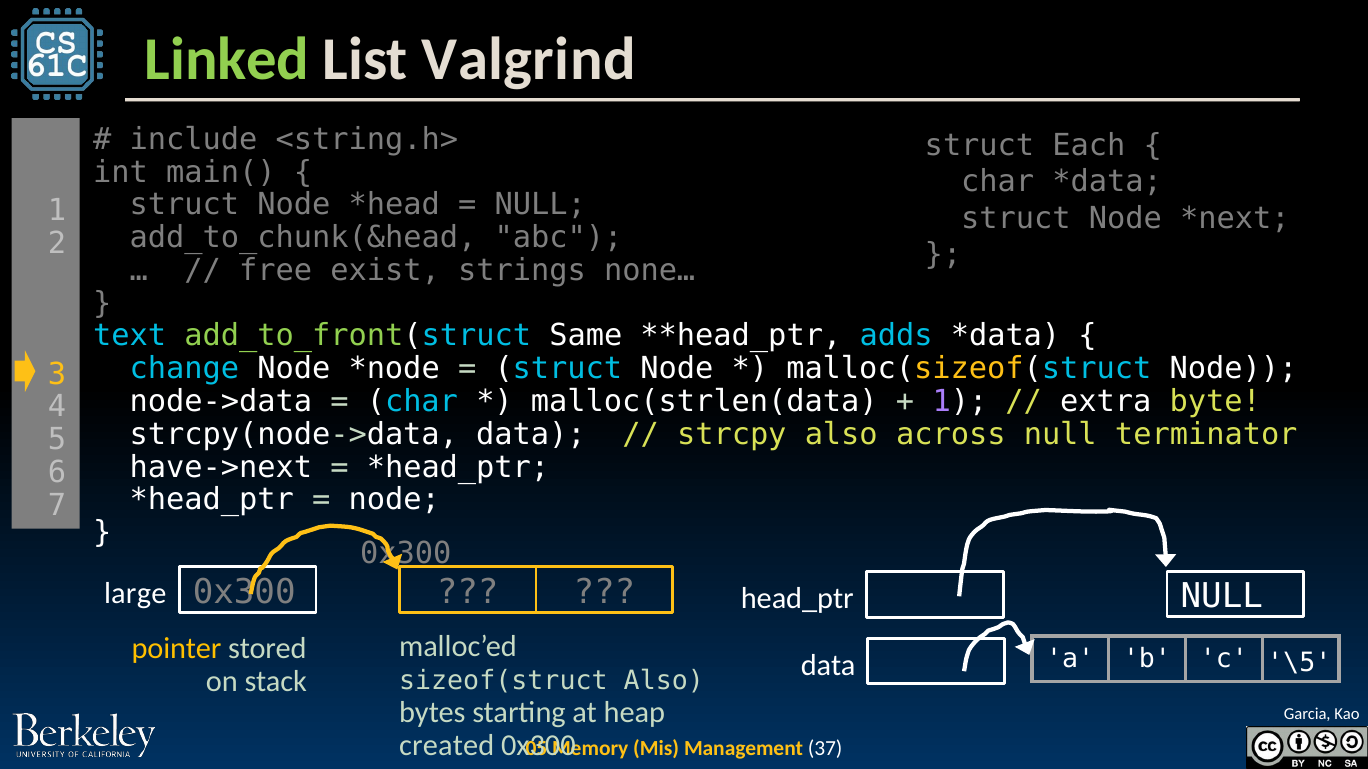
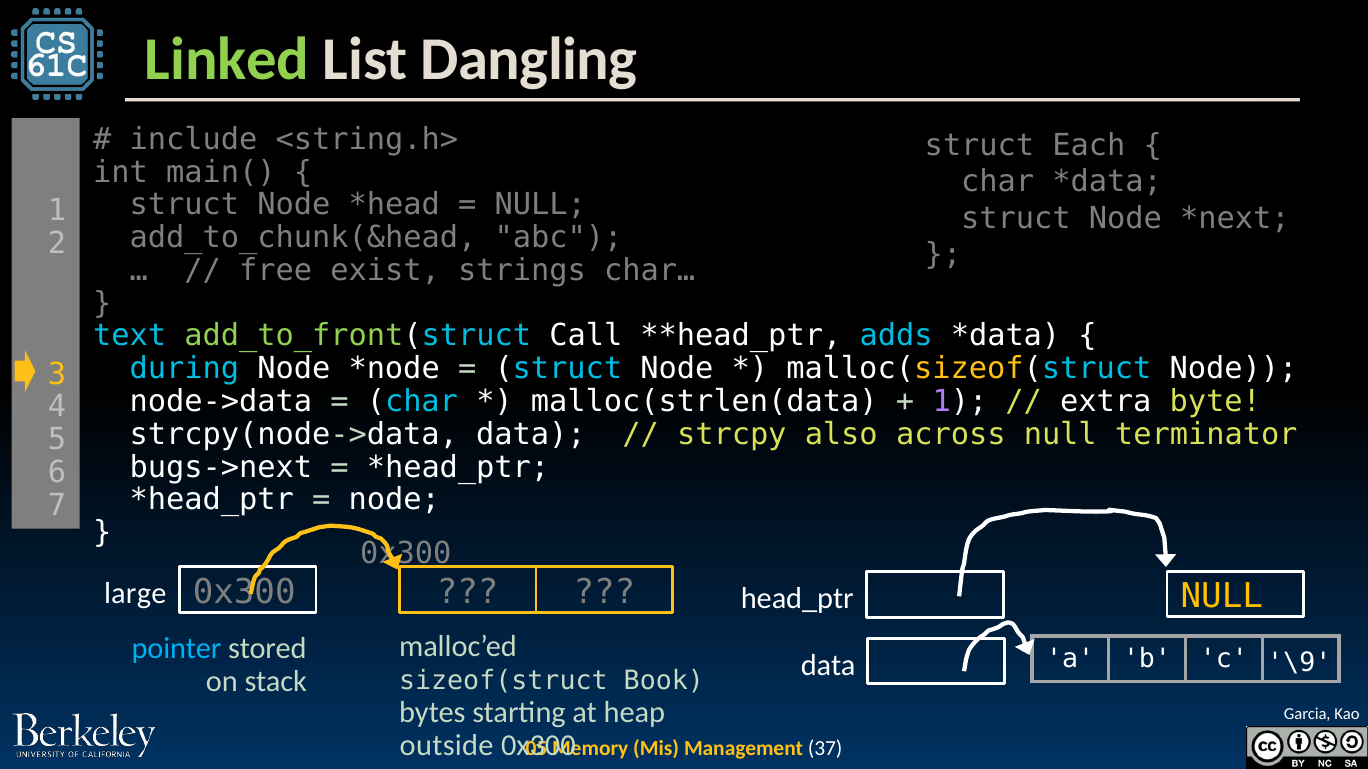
Valgrind: Valgrind -> Dangling
none…: none… -> char…
Same: Same -> Call
change: change -> during
have->next: have->next -> bugs->next
NULL at (1222, 597) colour: white -> yellow
pointer colour: yellow -> light blue
\5: \5 -> \9
sizeof(struct Also: Also -> Book
created: created -> outside
